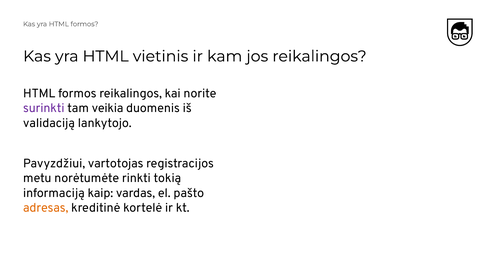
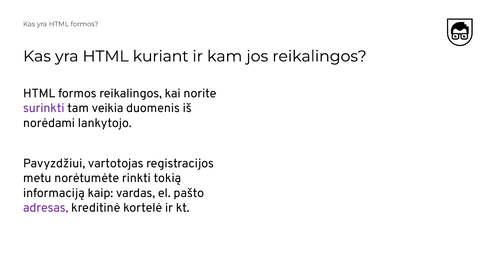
vietinis: vietinis -> kuriant
validaciją: validaciją -> norėdami
adresas colour: orange -> purple
